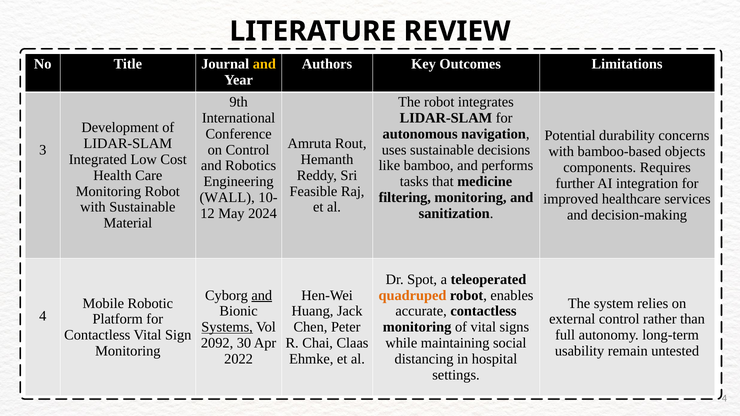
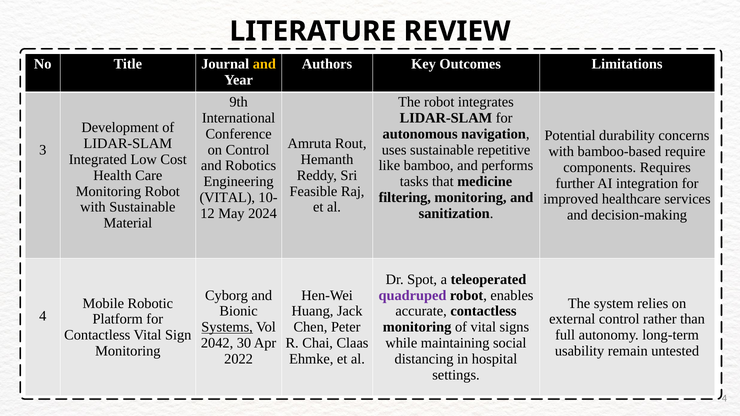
decisions: decisions -> repetitive
objects: objects -> require
WALL at (227, 198): WALL -> VITAL
and at (262, 295) underline: present -> none
quadruped colour: orange -> purple
2092: 2092 -> 2042
